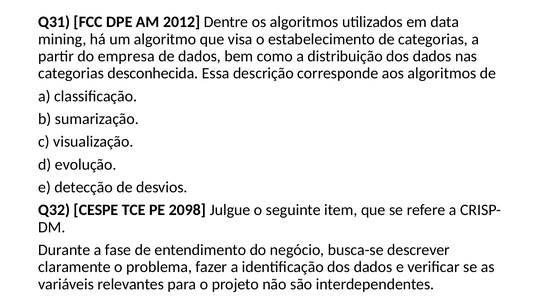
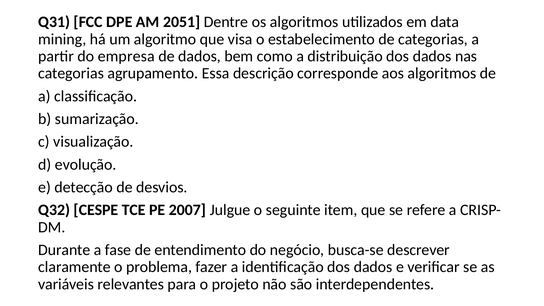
2012: 2012 -> 2051
desconhecida: desconhecida -> agrupamento
2098: 2098 -> 2007
